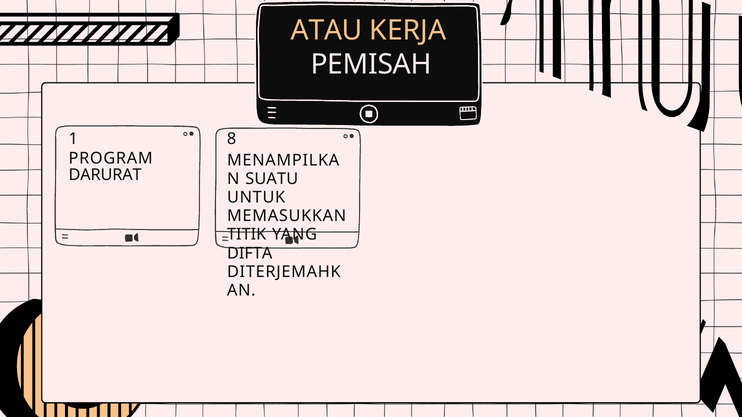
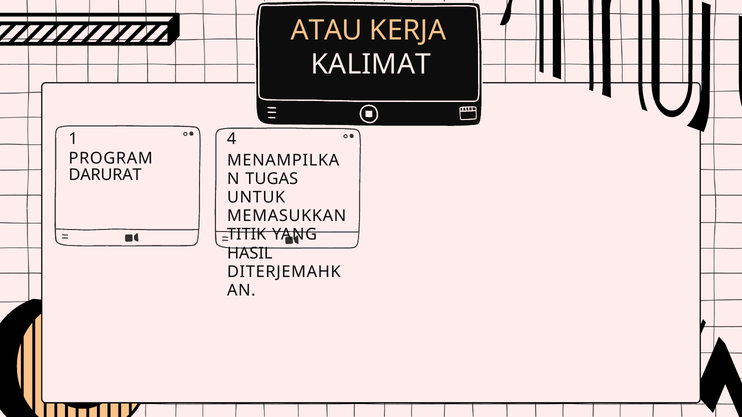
PEMISAH: PEMISAH -> KALIMAT
8: 8 -> 4
SUATU: SUATU -> TUGAS
DIFTA: DIFTA -> HASIL
